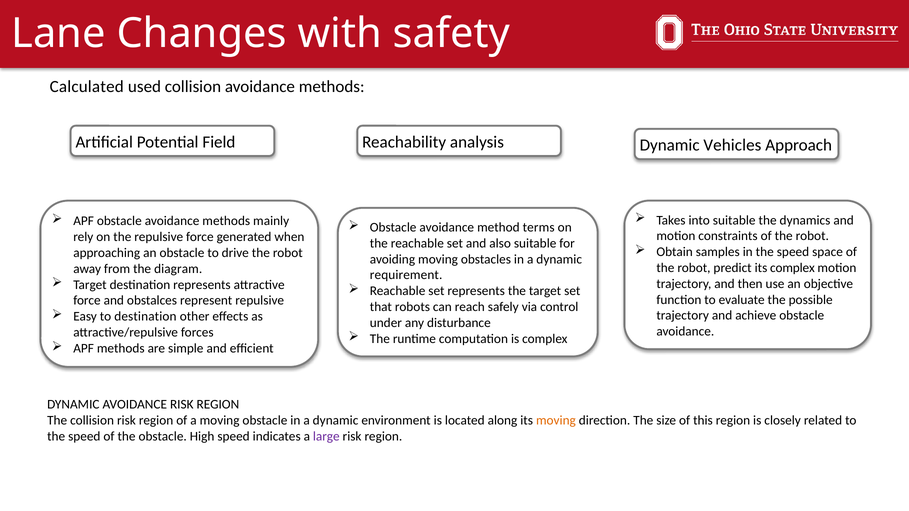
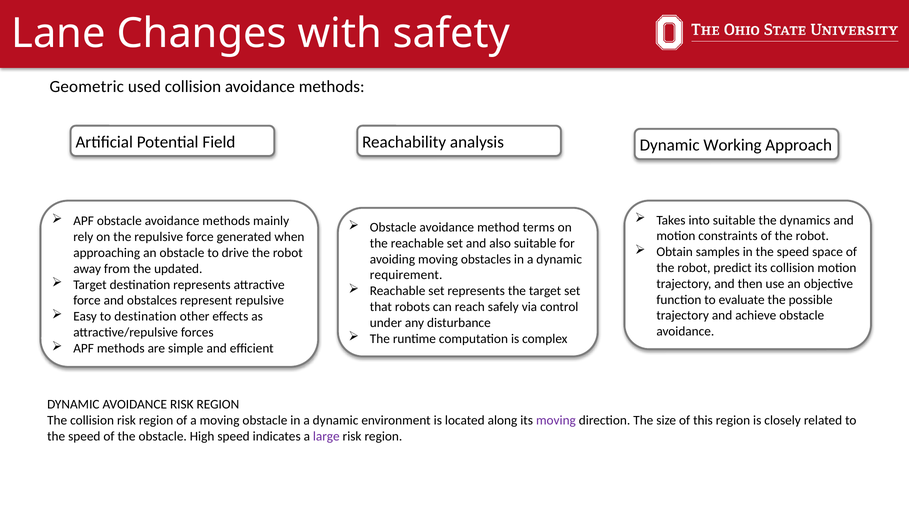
Calculated: Calculated -> Geometric
Vehicles: Vehicles -> Working
its complex: complex -> collision
diagram: diagram -> updated
moving at (556, 421) colour: orange -> purple
